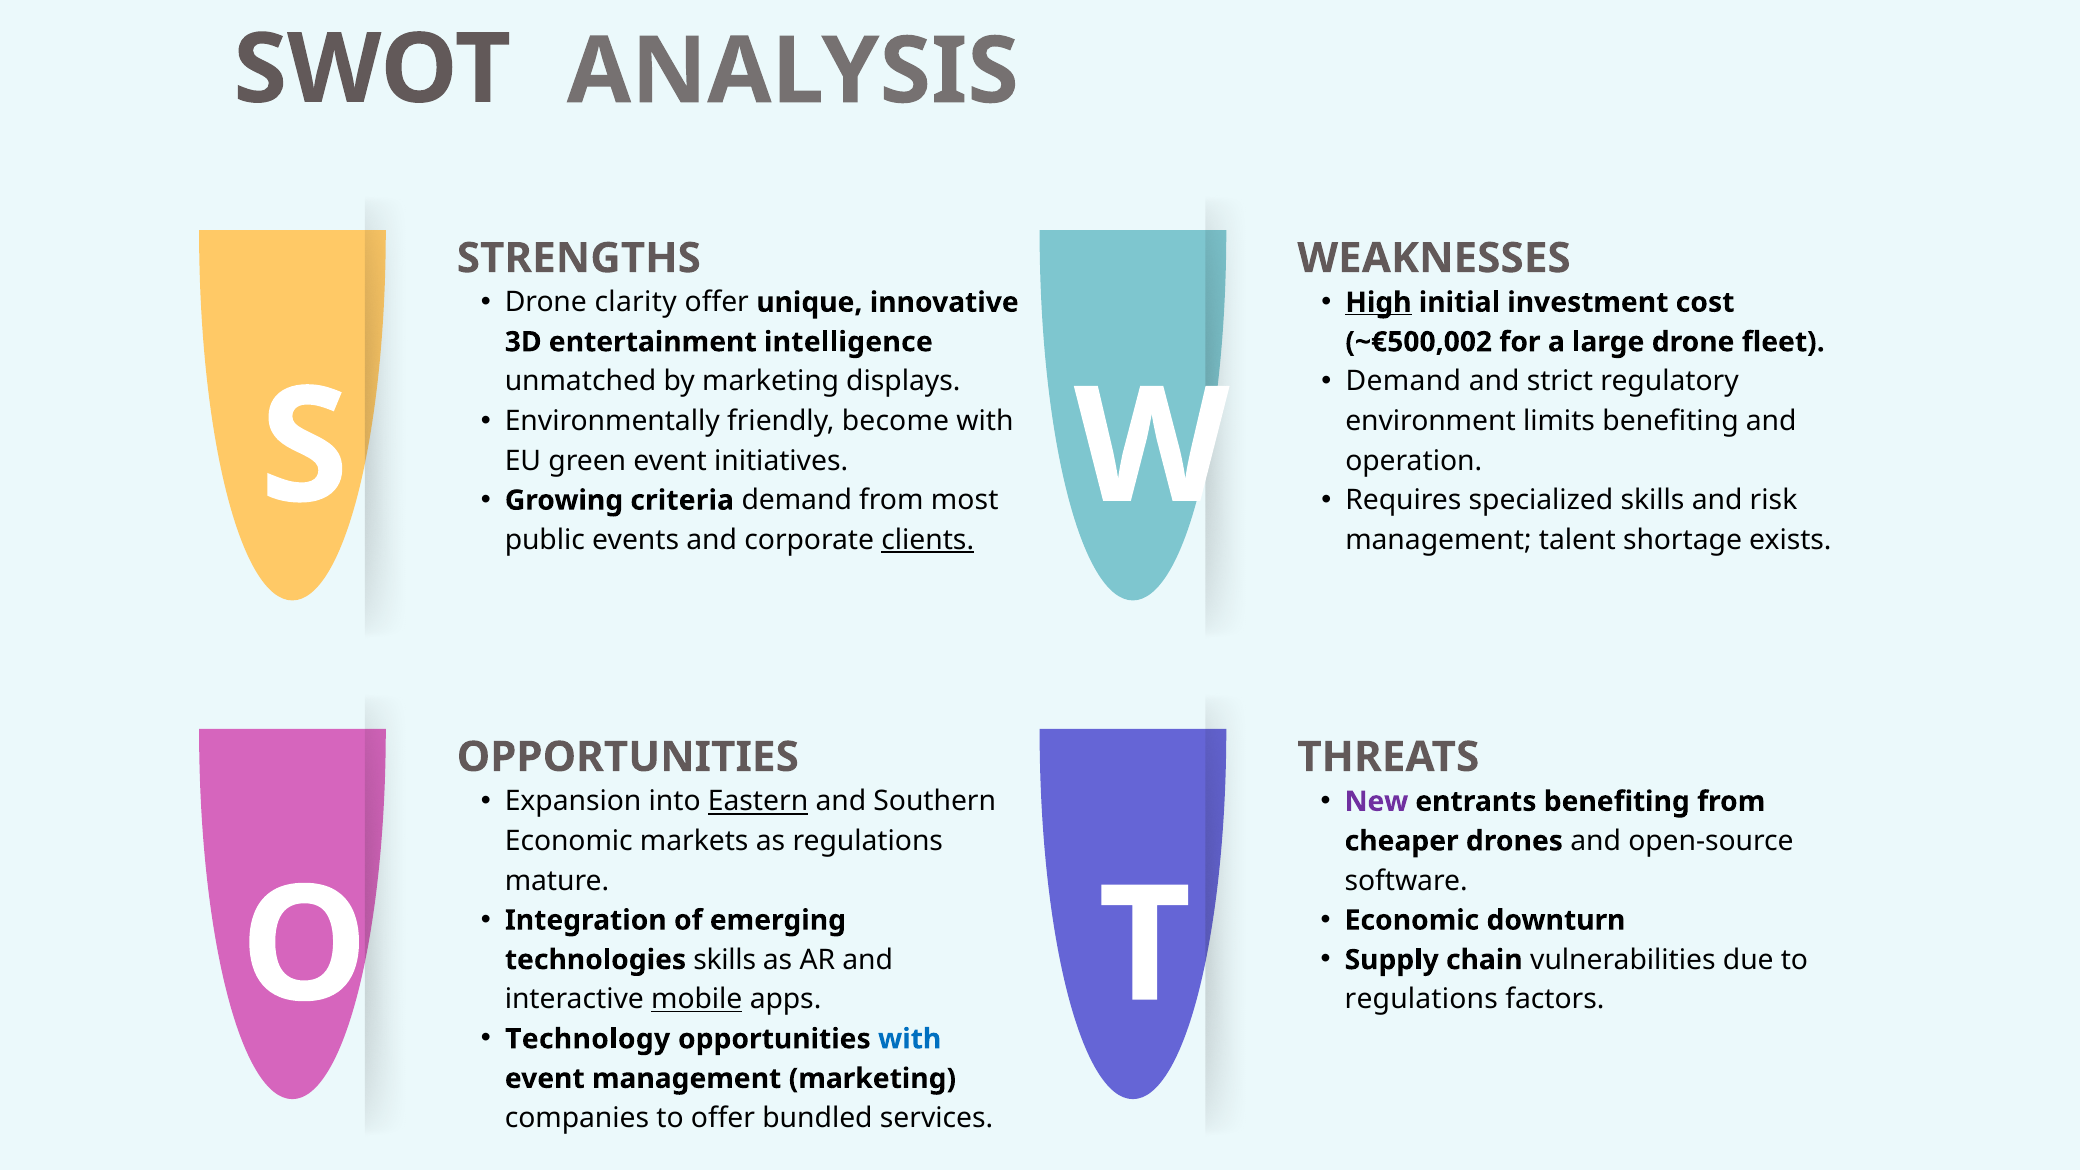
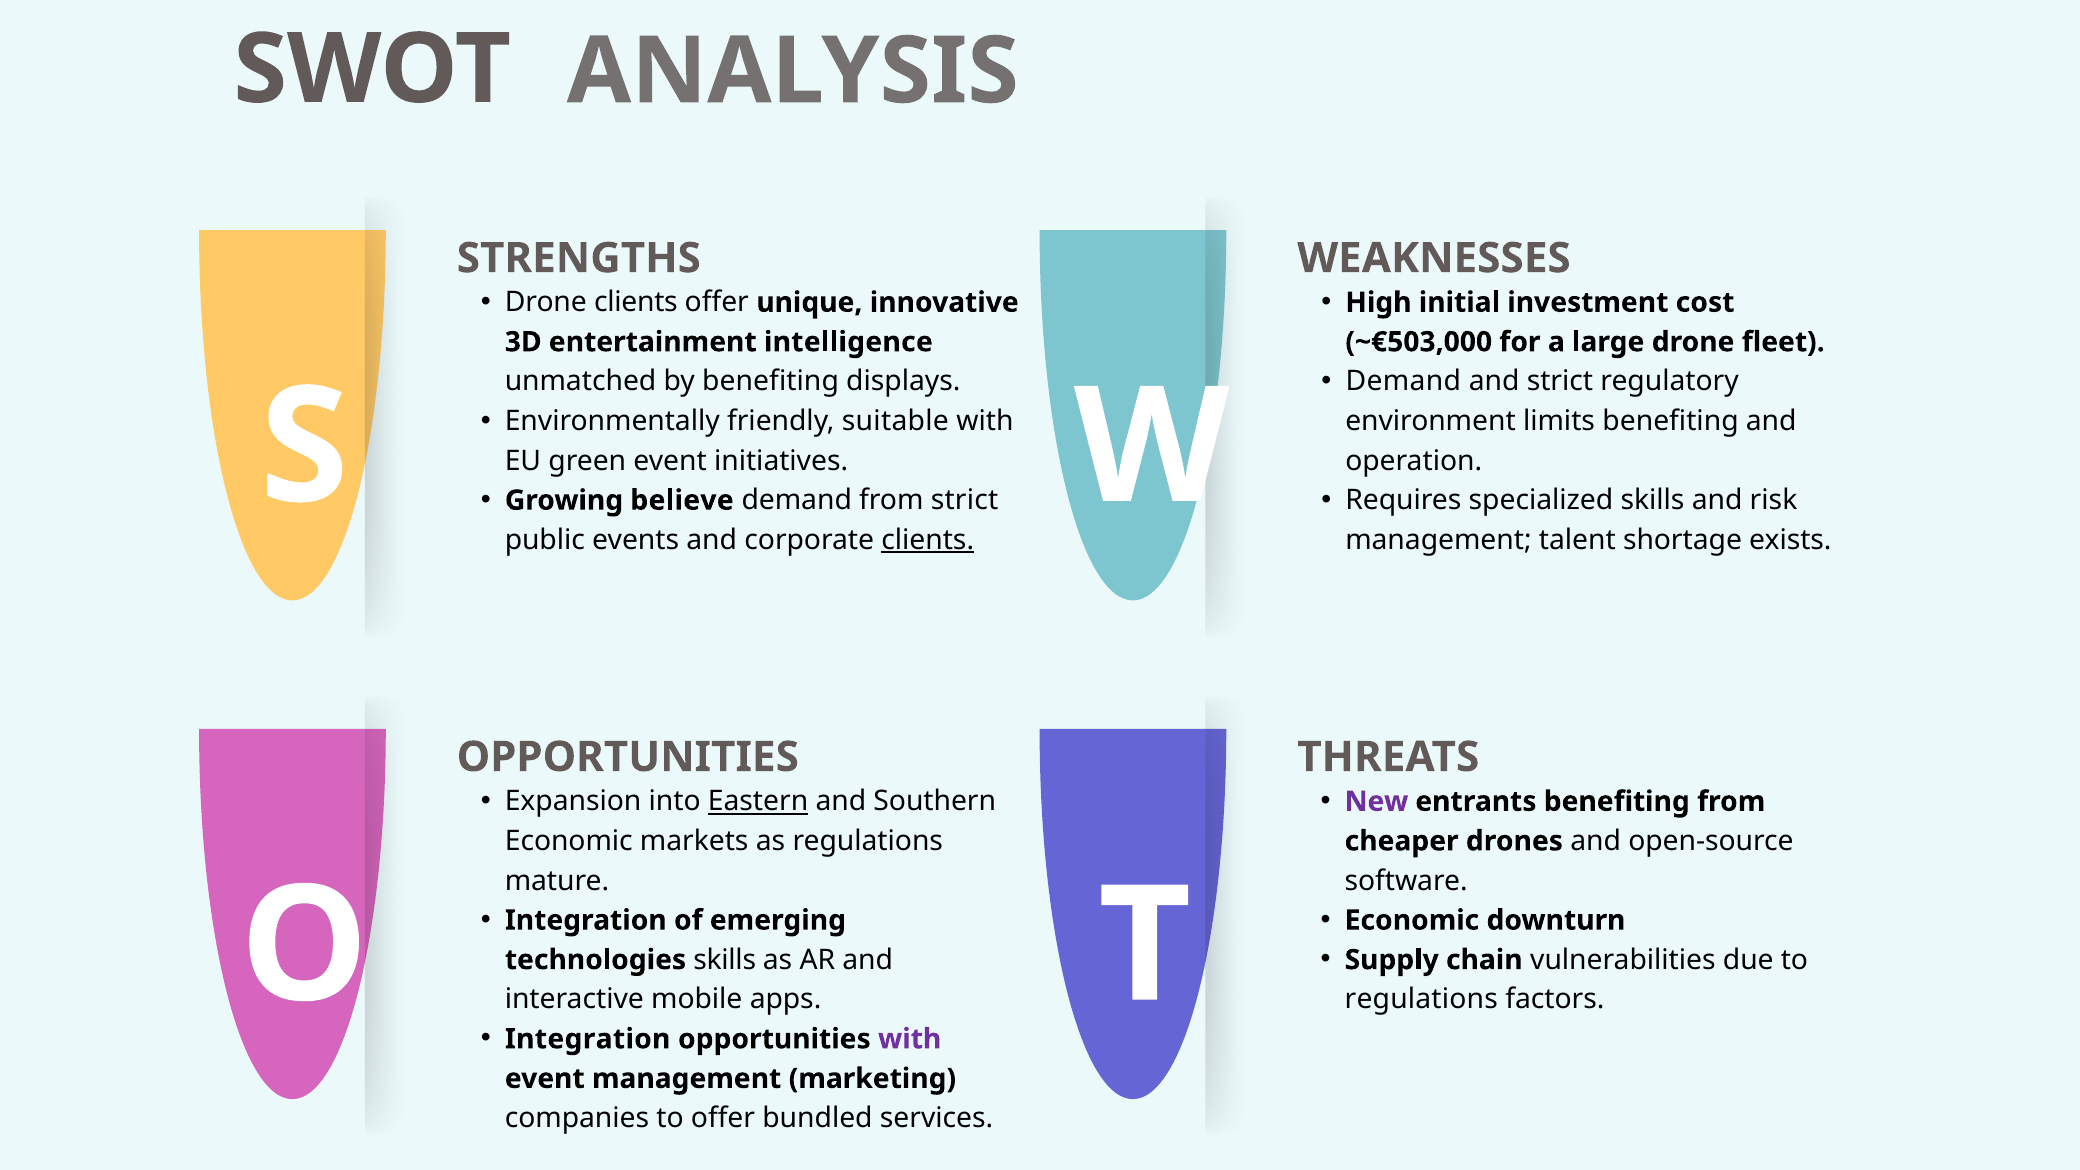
Drone clarity: clarity -> clients
High underline: present -> none
~€500,002: ~€500,002 -> ~€503,000
by marketing: marketing -> benefiting
become: become -> suitable
criteria: criteria -> believe
from most: most -> strict
mobile underline: present -> none
Technology at (588, 1039): Technology -> Integration
with at (910, 1039) colour: blue -> purple
